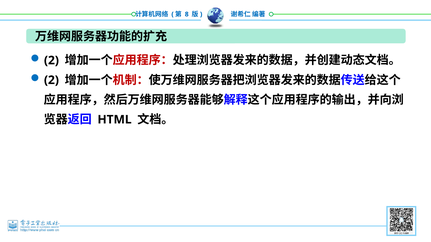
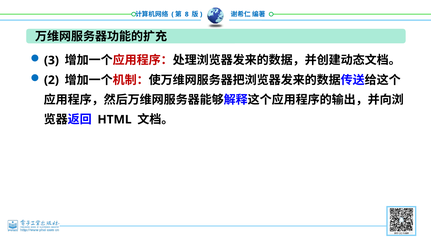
2 at (51, 60): 2 -> 3
